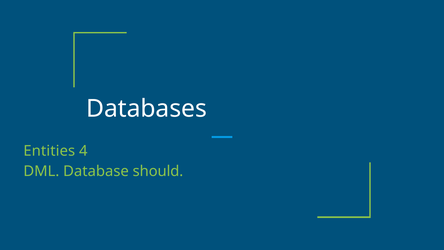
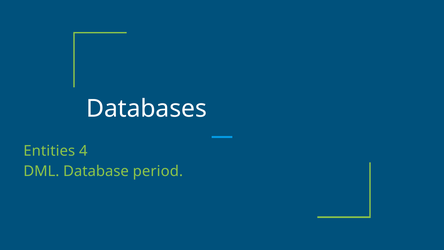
should: should -> period
